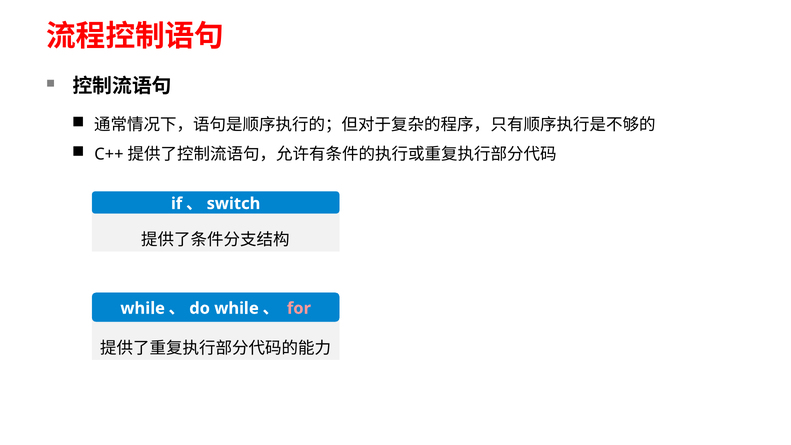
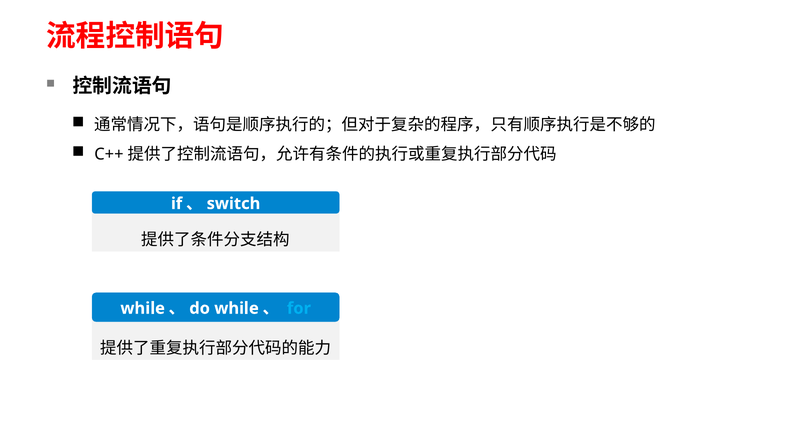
for colour: pink -> light blue
